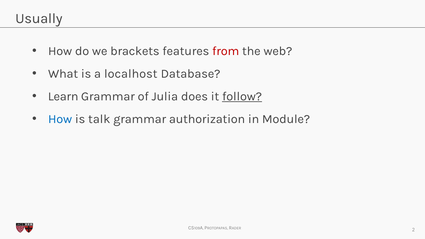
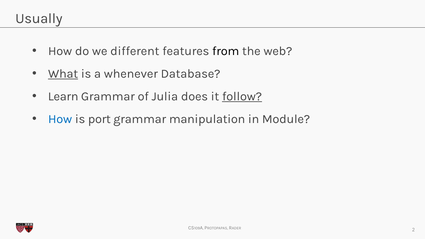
brackets: brackets -> different
from colour: red -> black
What underline: none -> present
localhost: localhost -> whenever
talk: talk -> port
authorization: authorization -> manipulation
